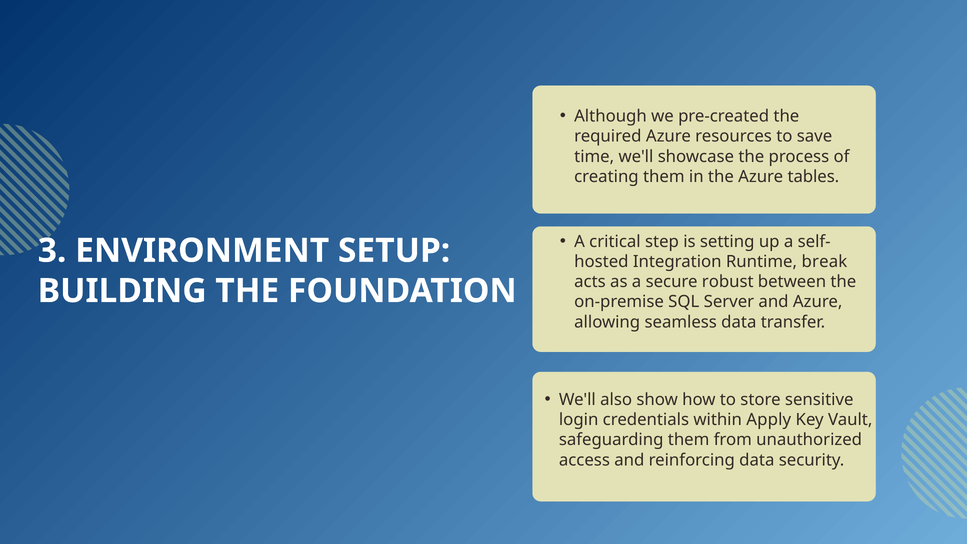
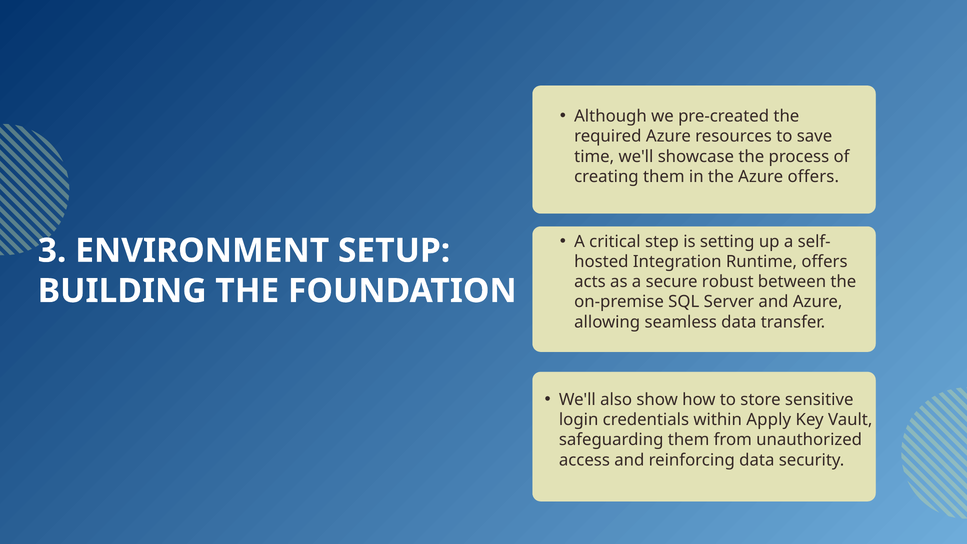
Azure tables: tables -> offers
Runtime break: break -> offers
